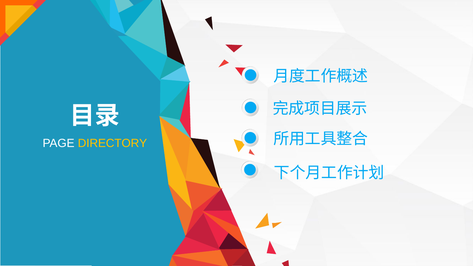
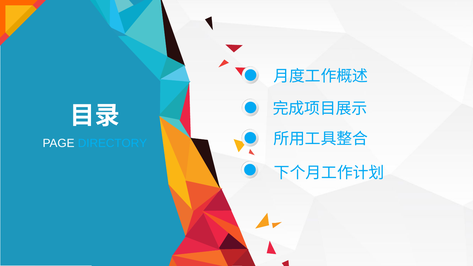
DIRECTORY colour: yellow -> light blue
